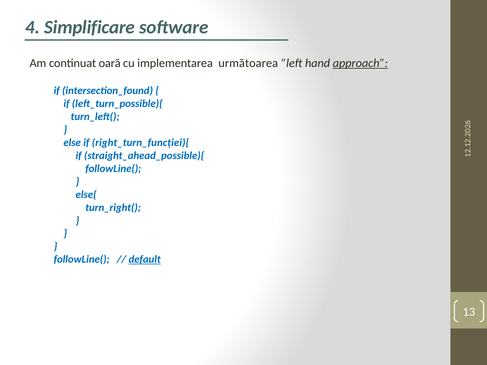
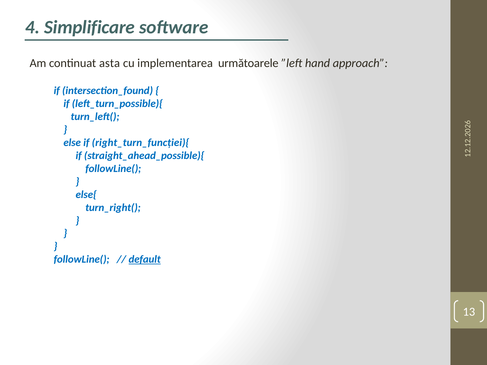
oară: oară -> asta
următoarea: următoarea -> următoarele
approach underline: present -> none
